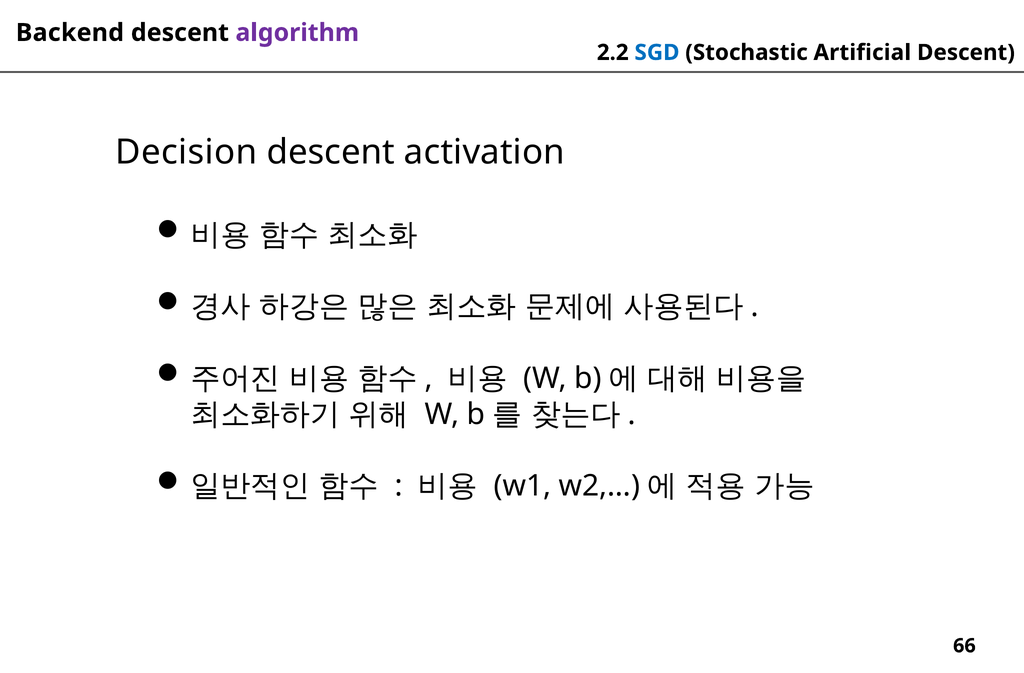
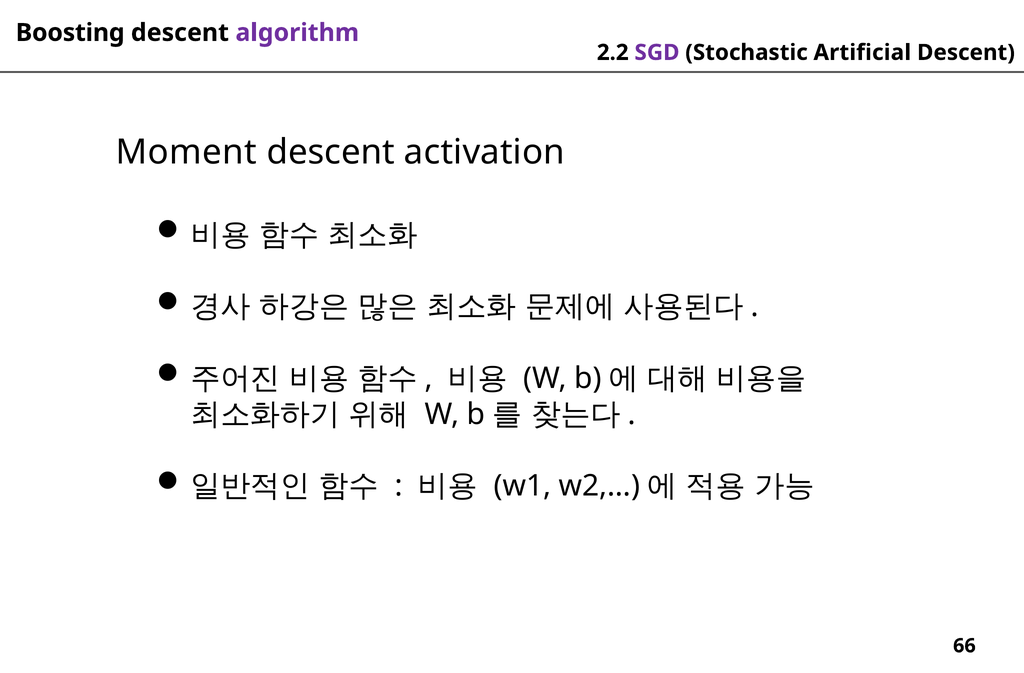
Backend: Backend -> Boosting
SGD colour: blue -> purple
Decision: Decision -> Moment
